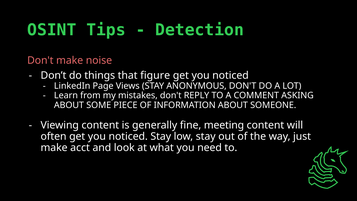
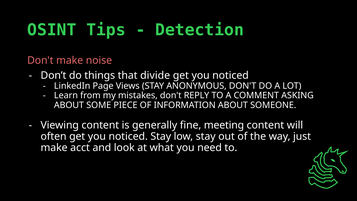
figure: figure -> divide
